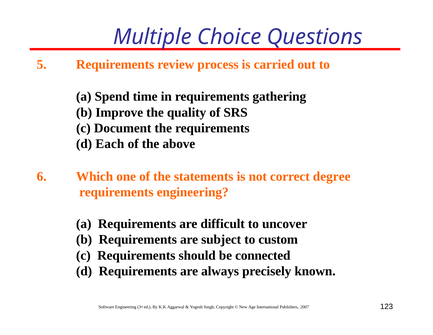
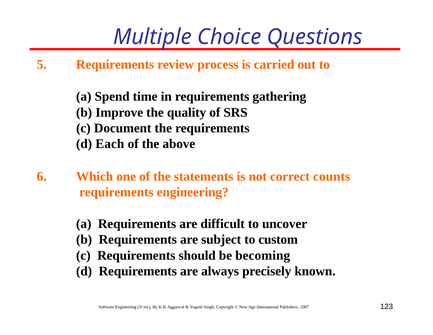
degree: degree -> counts
connected: connected -> becoming
